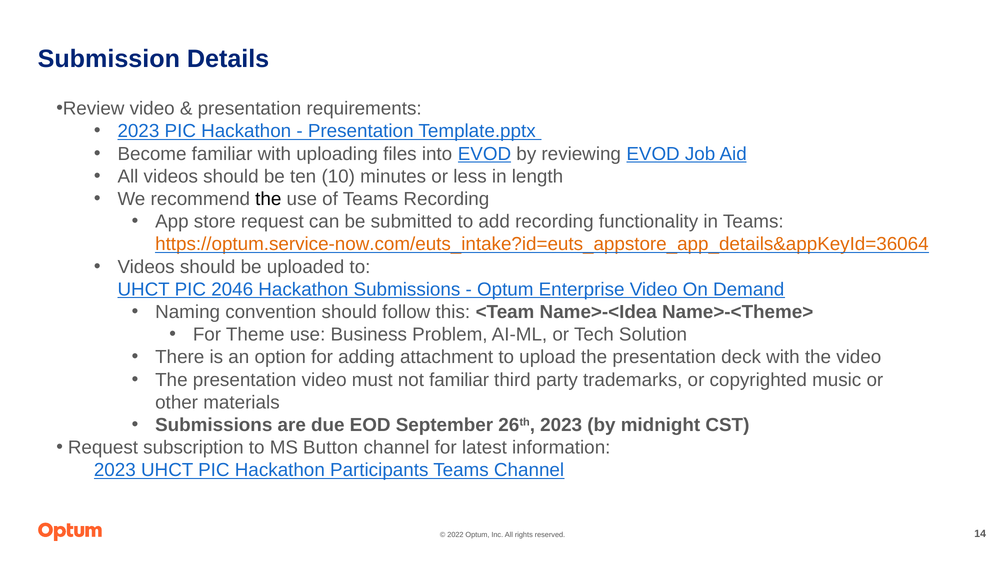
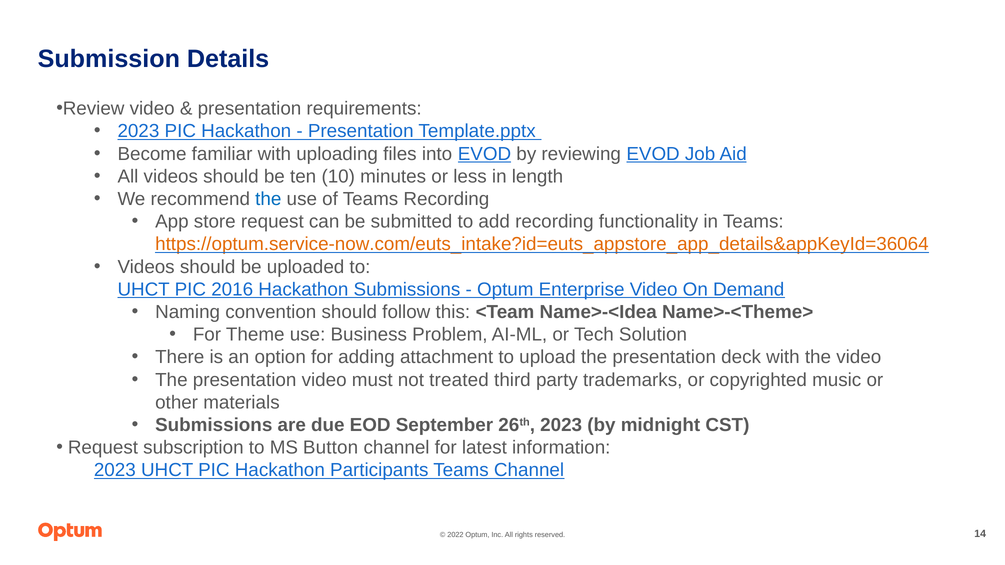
the at (268, 199) colour: black -> blue
2046: 2046 -> 2016
not familiar: familiar -> treated
